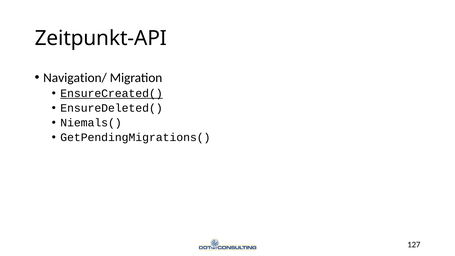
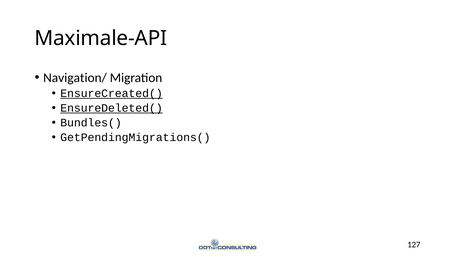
Zeitpunkt-API: Zeitpunkt-API -> Maximale-API
EnsureDeleted( underline: none -> present
Niemals(: Niemals( -> Bundles(
